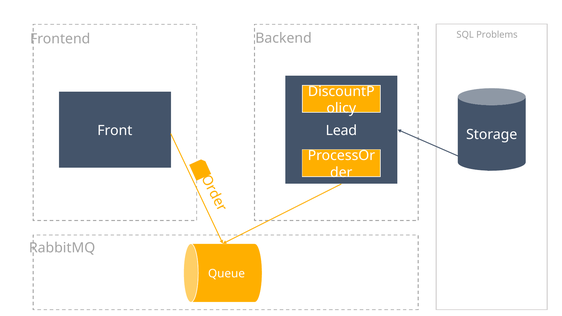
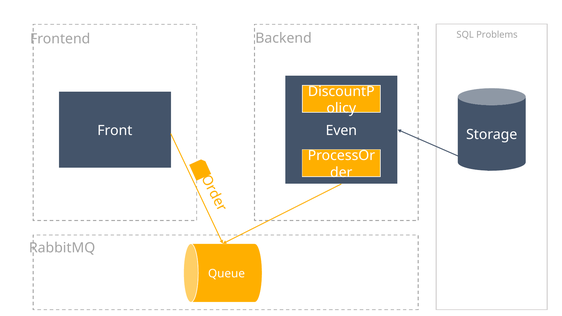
Lead: Lead -> Even
